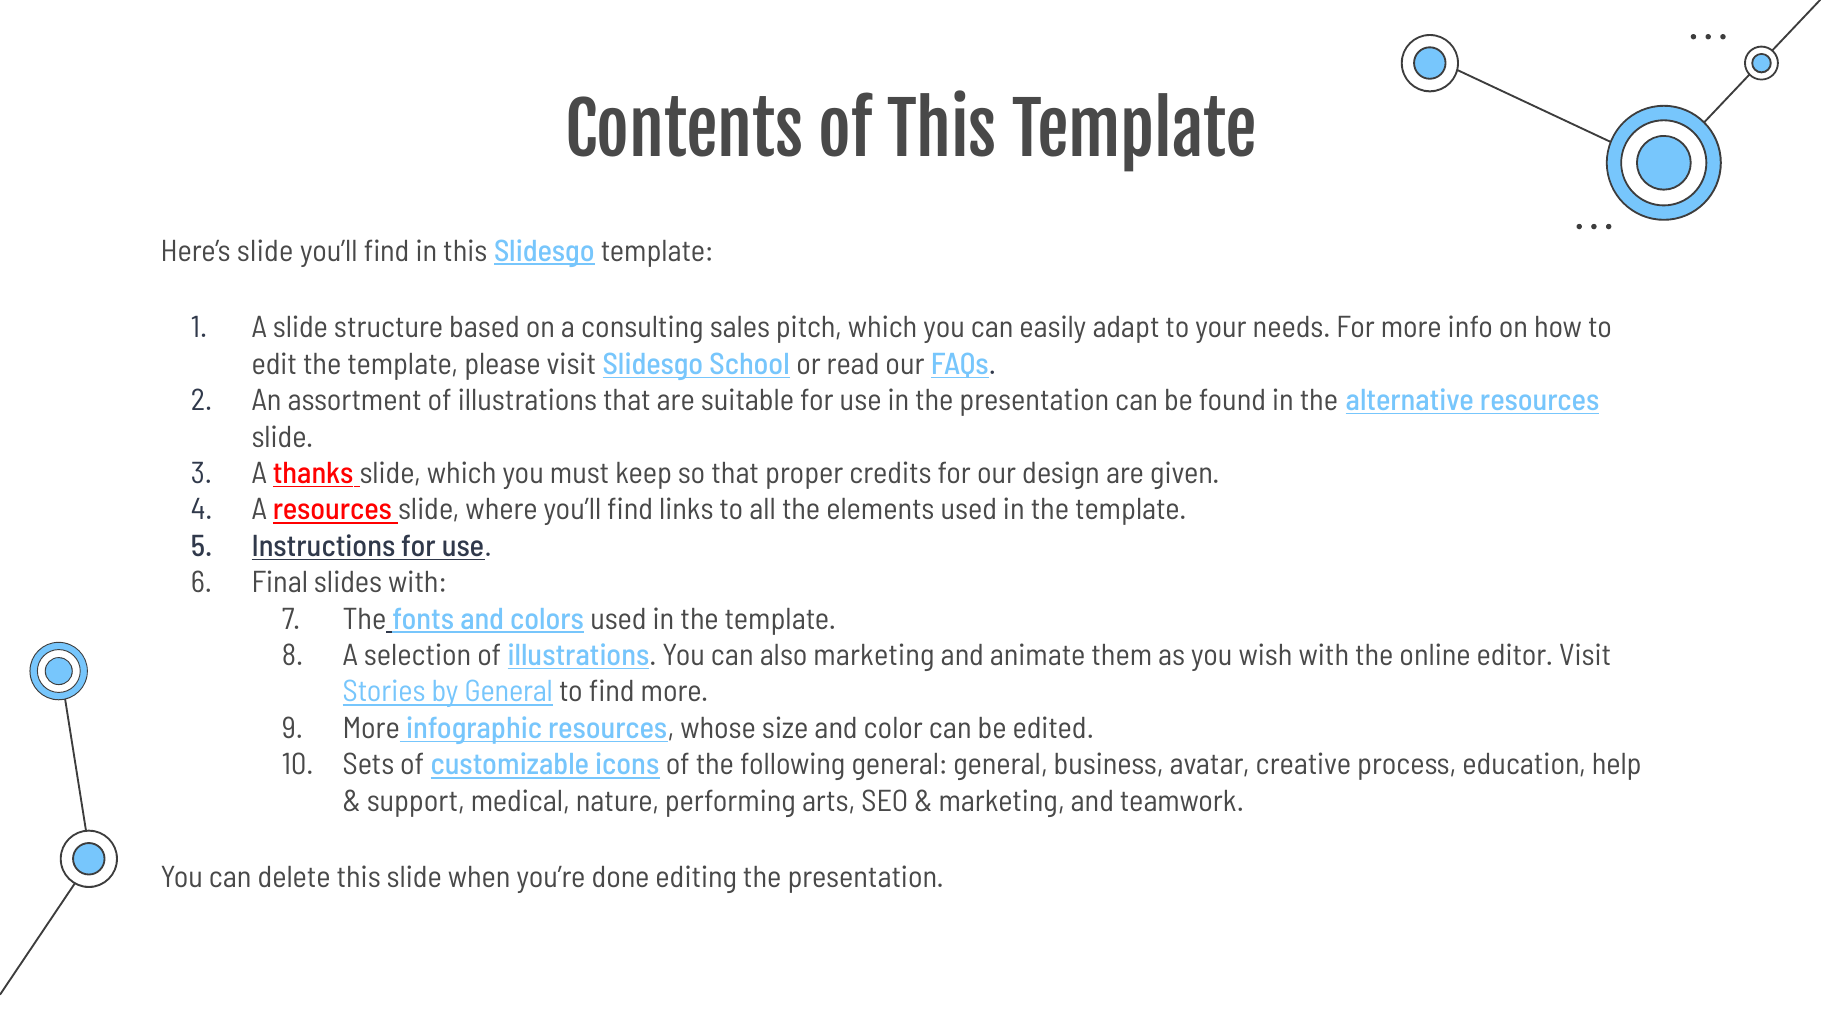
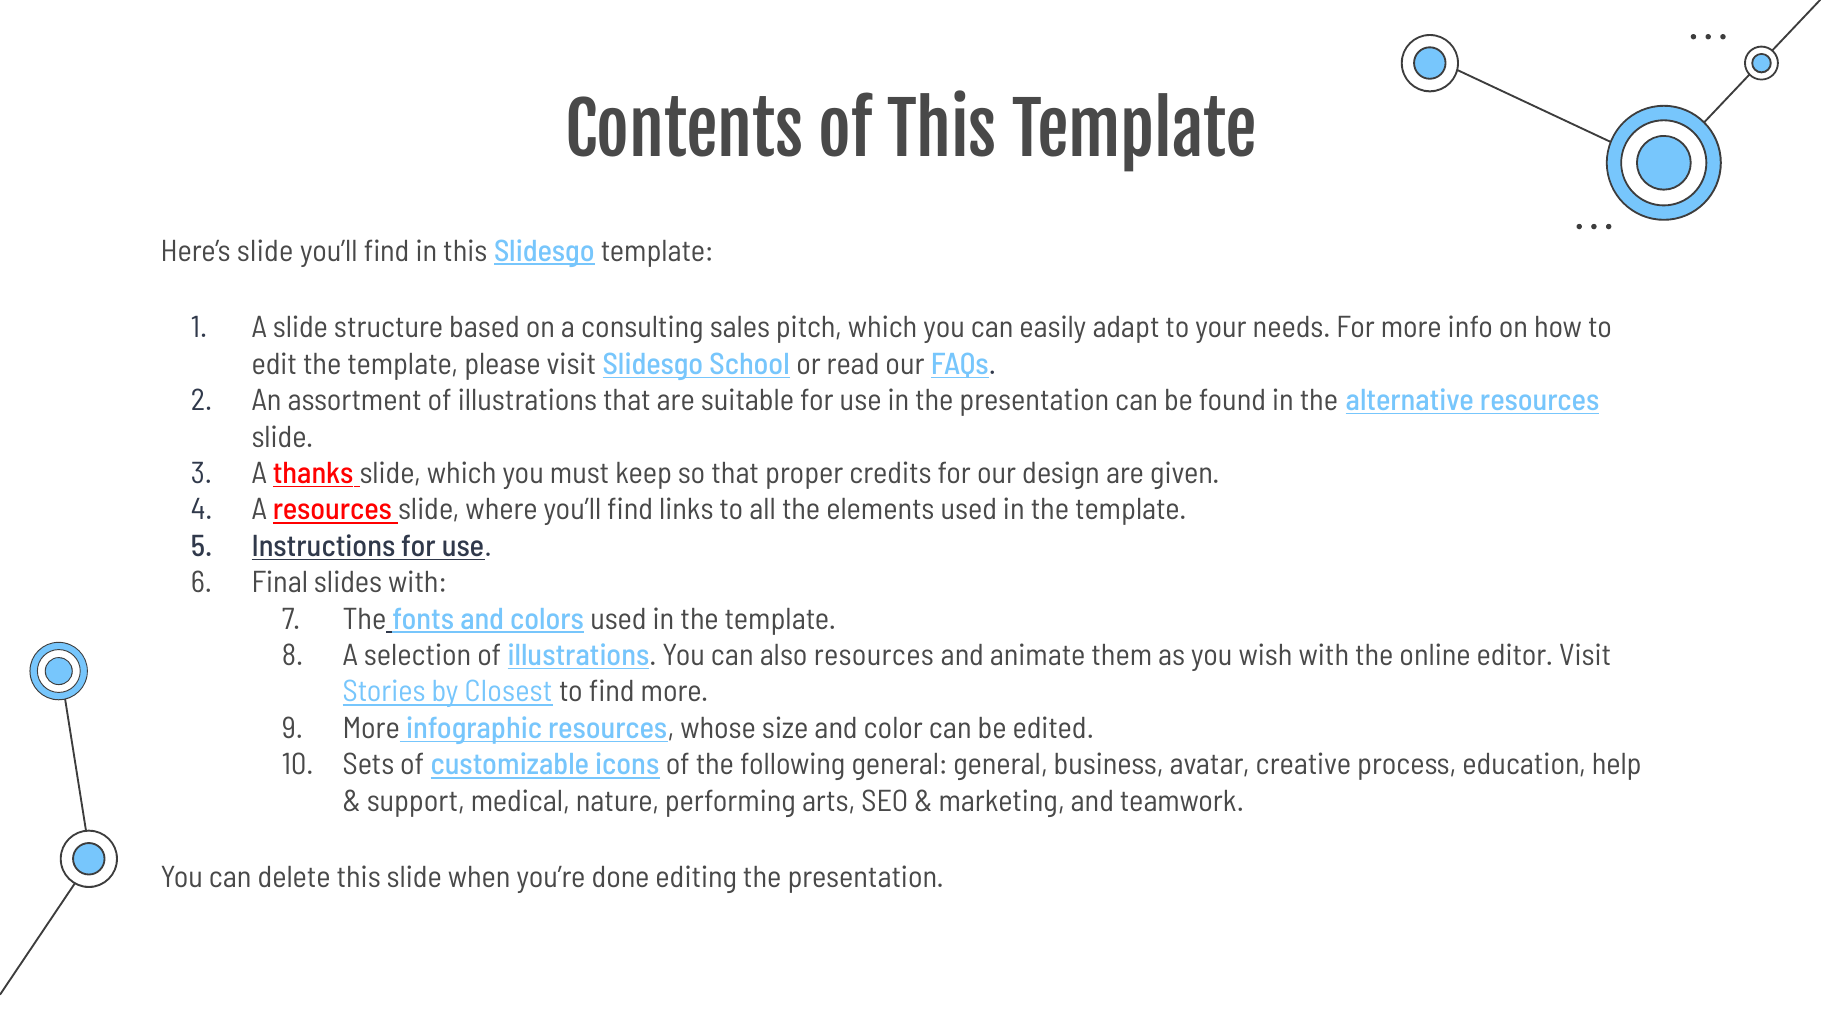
also marketing: marketing -> resources
by General: General -> Closest
